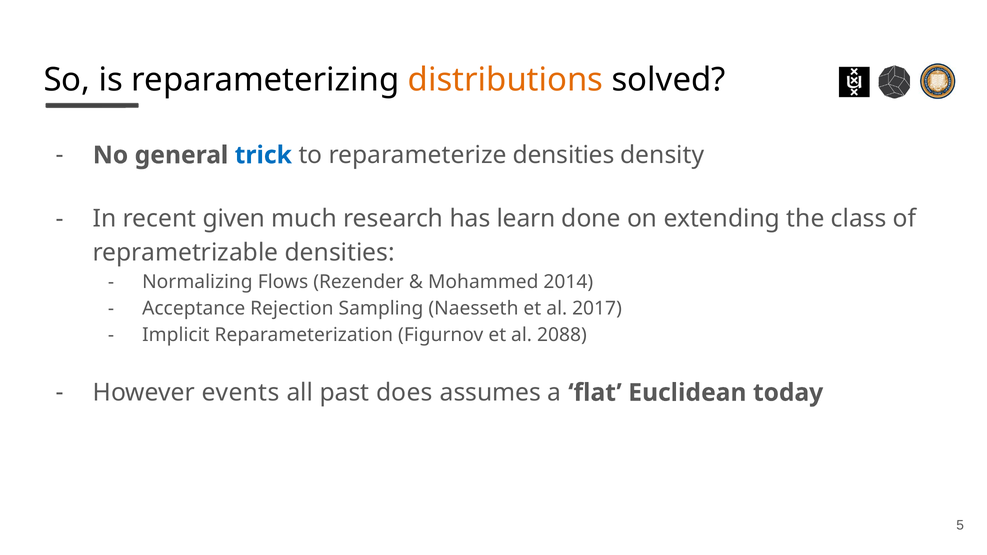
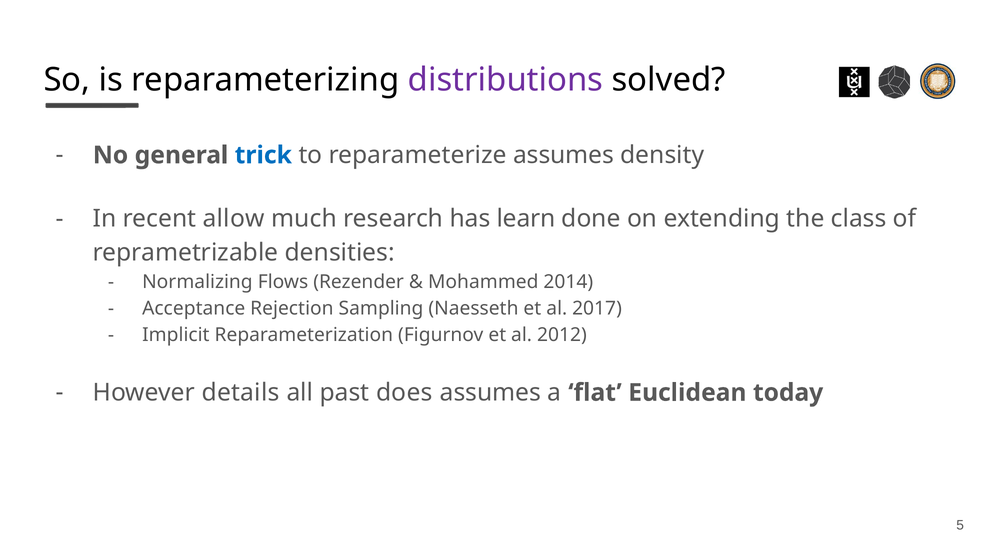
distributions colour: orange -> purple
reparameterize densities: densities -> assumes
given: given -> allow
2088: 2088 -> 2012
events: events -> details
